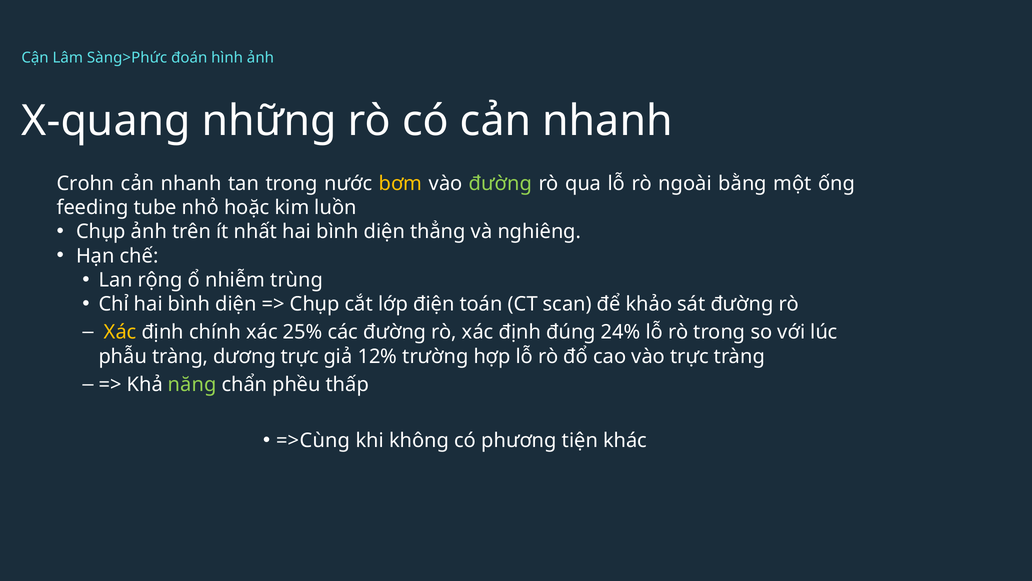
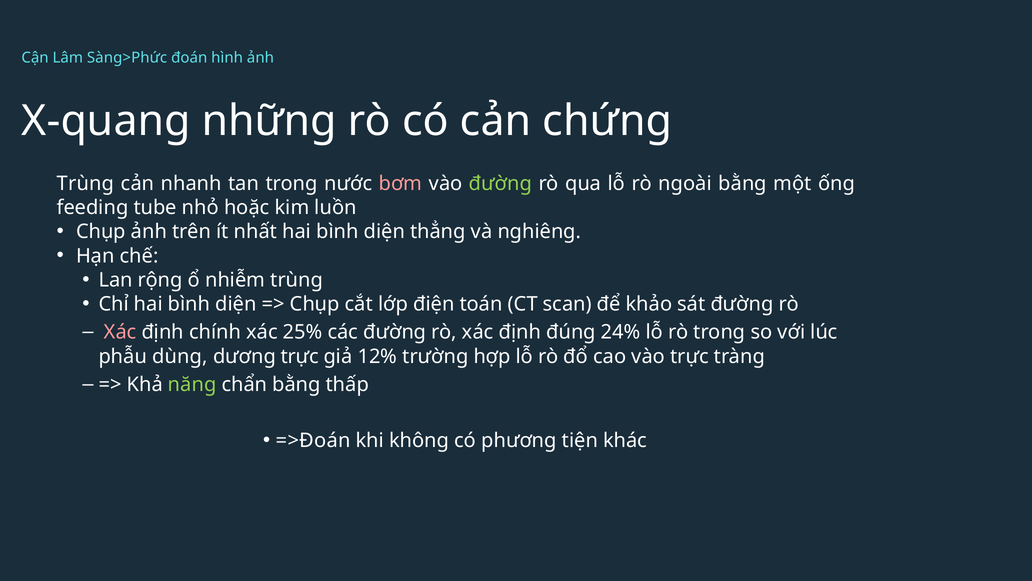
có cản nhanh: nhanh -> chứng
Crohn at (86, 183): Crohn -> Trùng
bơm colour: yellow -> pink
Xác at (120, 332) colour: yellow -> pink
phẫu tràng: tràng -> dùng
chẩn phều: phều -> bằng
=>Cùng: =>Cùng -> =>Đoán
